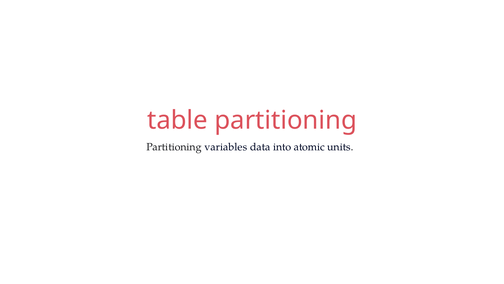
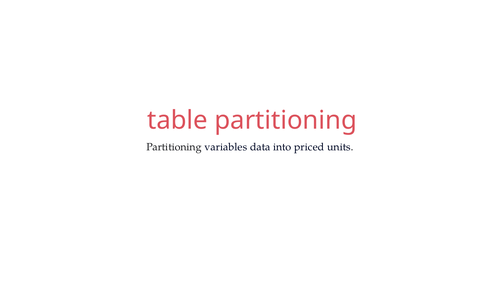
atomic: atomic -> priced
